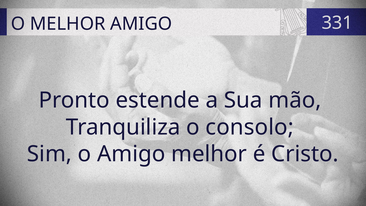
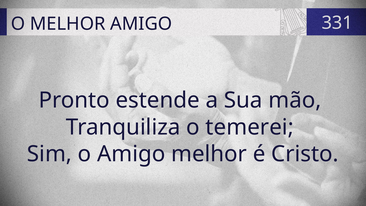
consolo: consolo -> temerei
